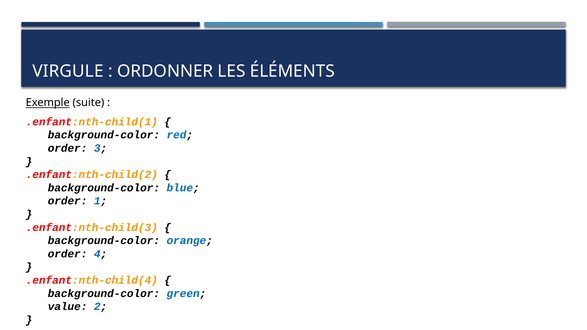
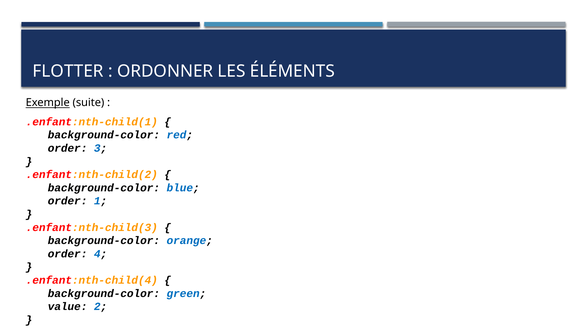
VIRGULE: VIRGULE -> FLOTTER
